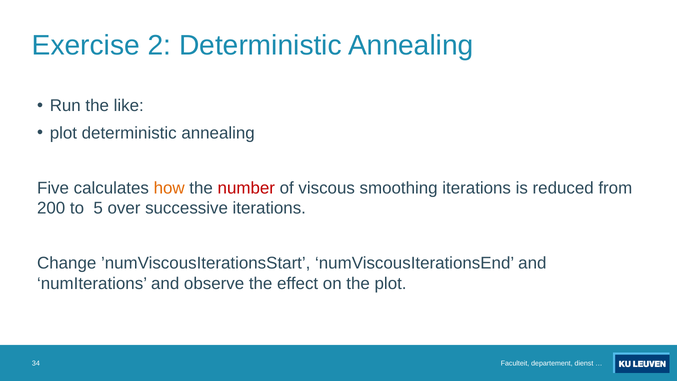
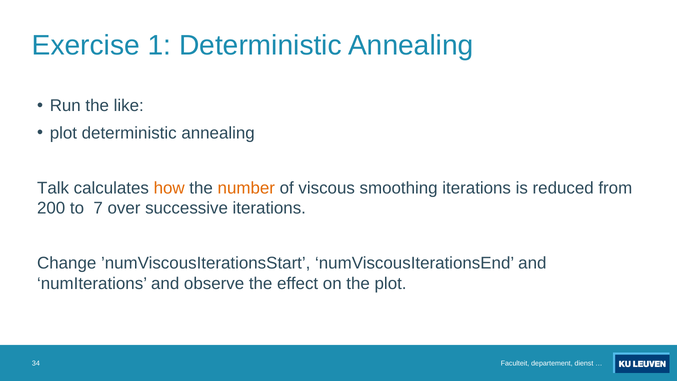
2: 2 -> 1
Five: Five -> Talk
number colour: red -> orange
5: 5 -> 7
